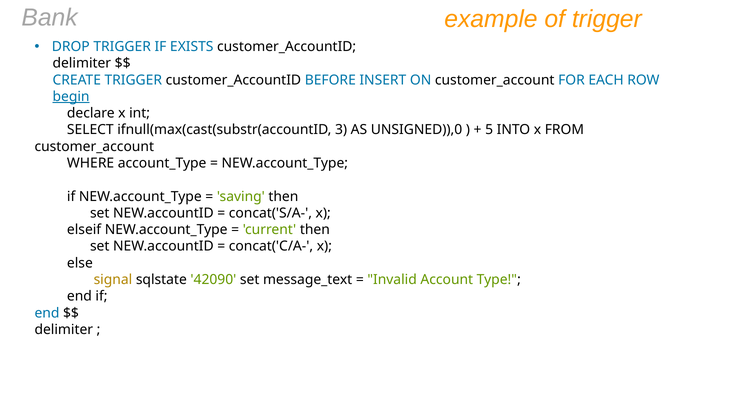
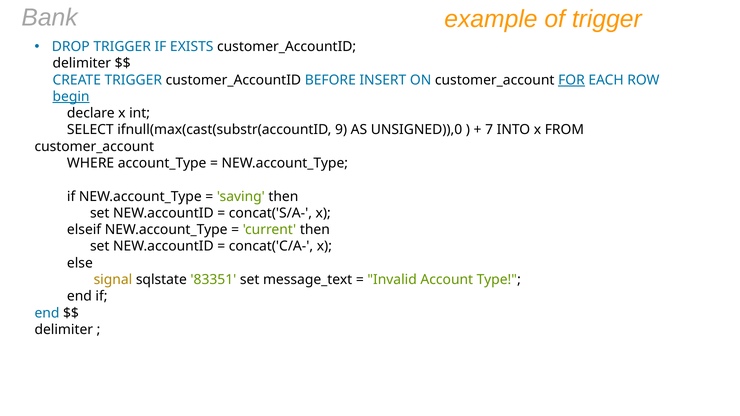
FOR underline: none -> present
3: 3 -> 9
5: 5 -> 7
42090: 42090 -> 83351
